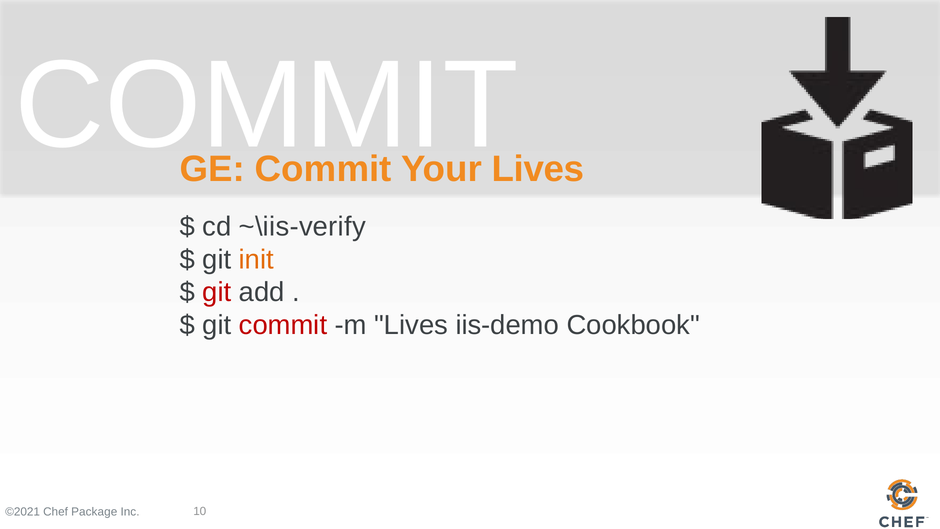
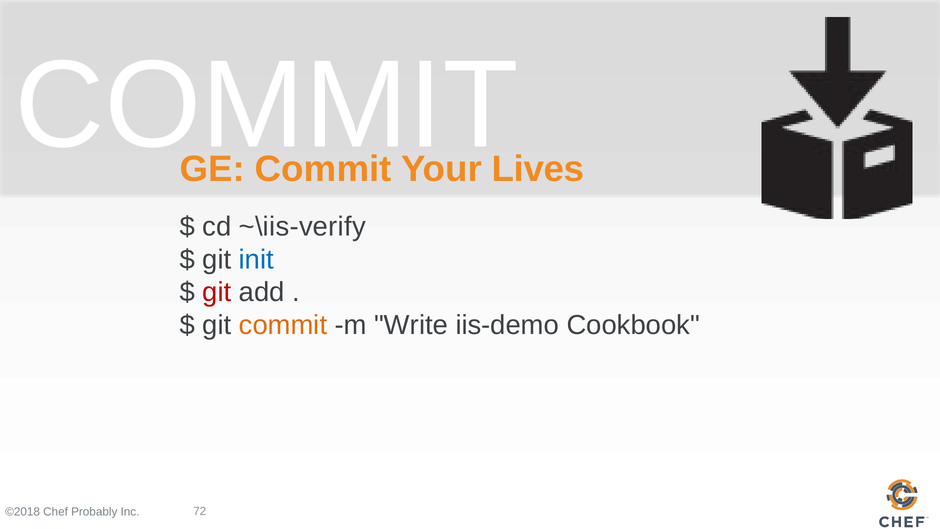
init colour: orange -> blue
commit at (283, 325) colour: red -> orange
m Lives: Lives -> Write
©2021: ©2021 -> ©2018
Package: Package -> Probably
10: 10 -> 72
